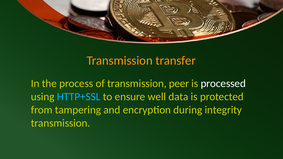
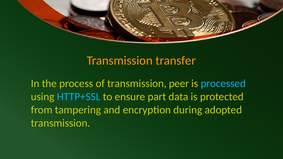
processed colour: white -> light blue
well: well -> part
integrity: integrity -> adopted
